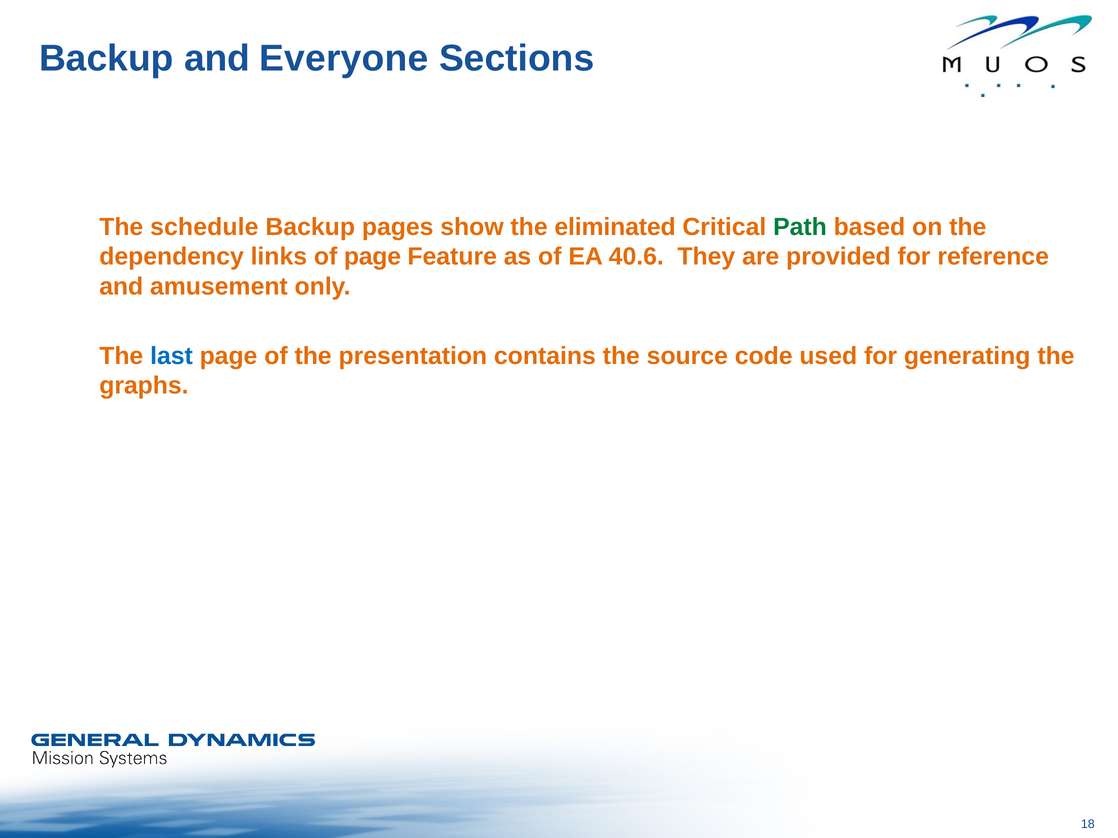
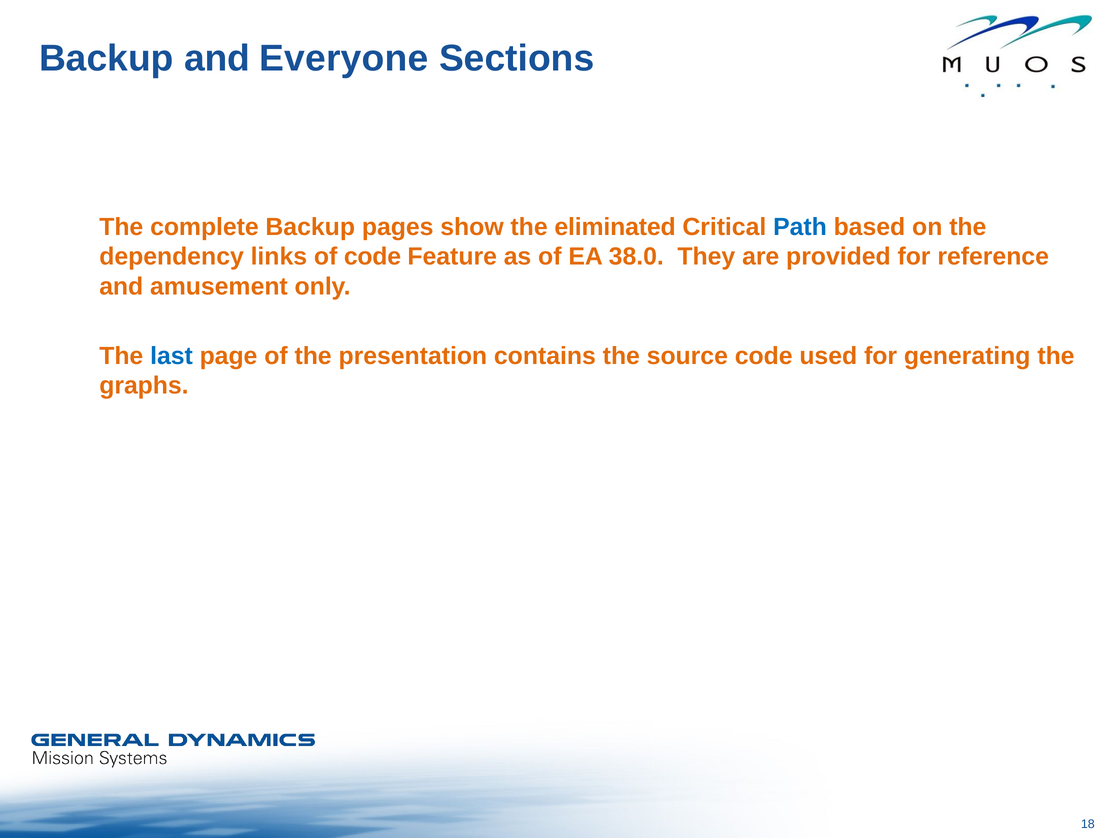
schedule: schedule -> complete
Path colour: green -> blue
of page: page -> code
40.6: 40.6 -> 38.0
